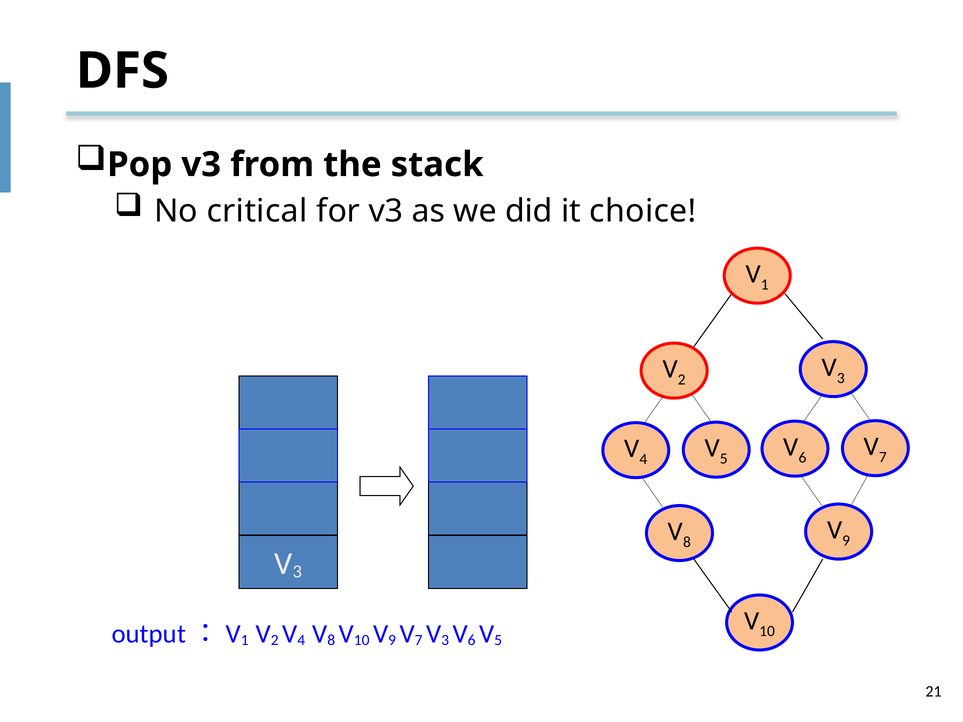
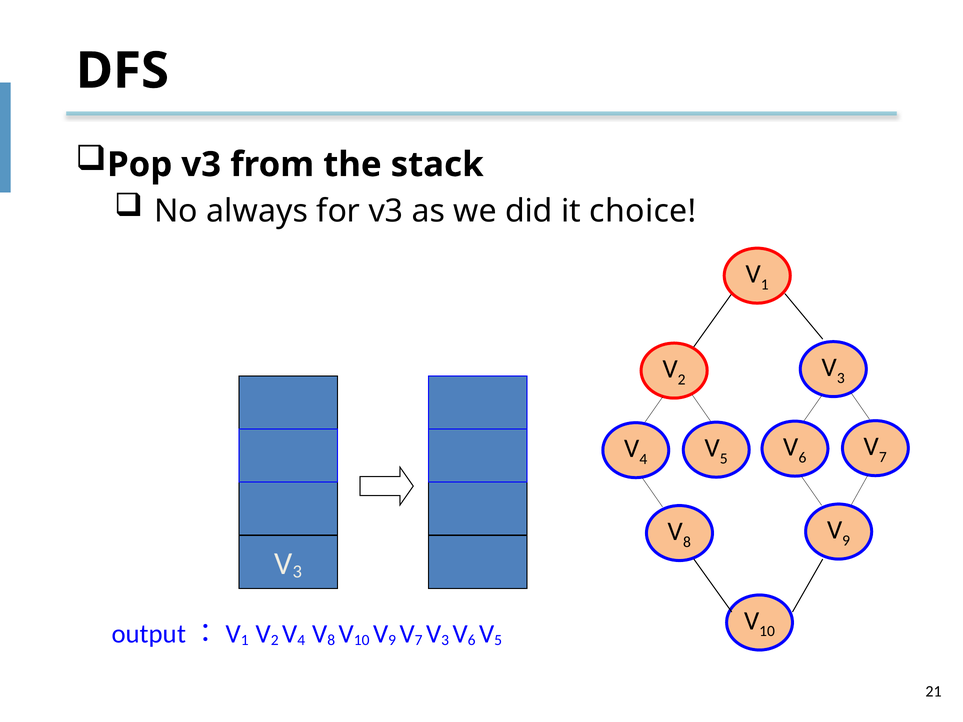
critical: critical -> always
